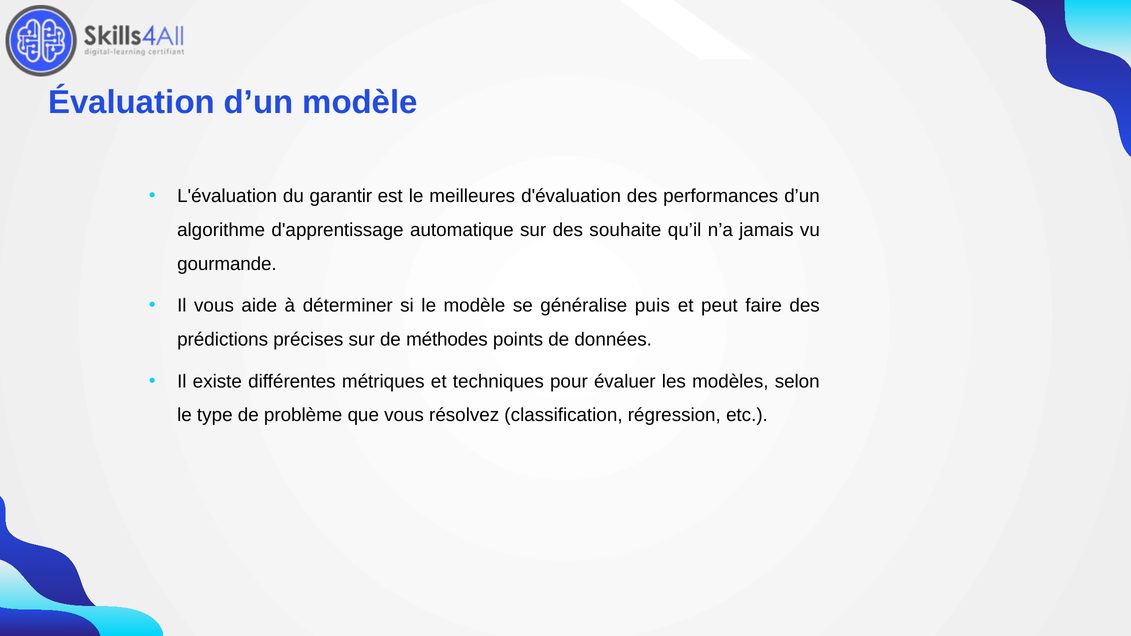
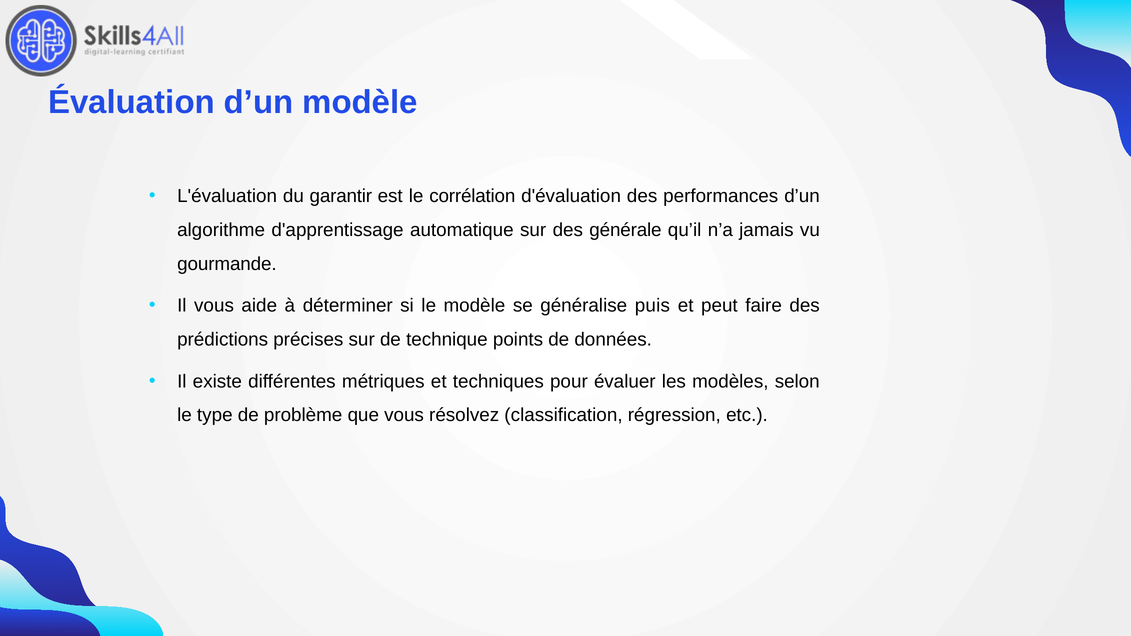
meilleures: meilleures -> corrélation
souhaite: souhaite -> générale
méthodes: méthodes -> technique
